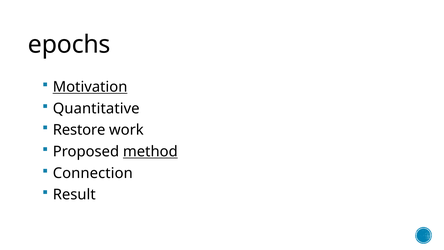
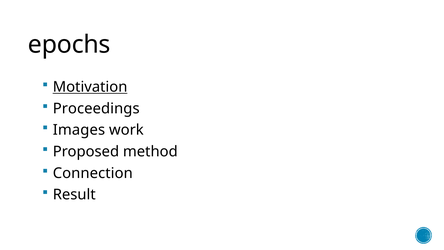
Quantitative: Quantitative -> Proceedings
Restore: Restore -> Images
method underline: present -> none
